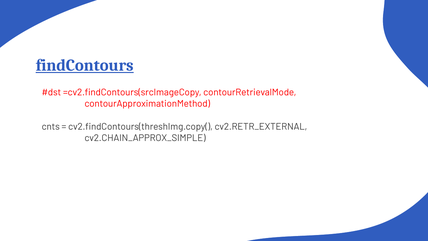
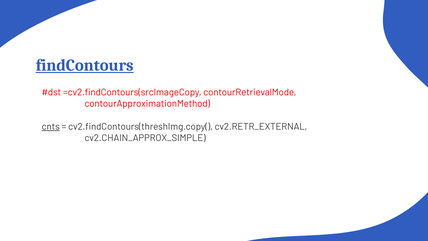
cnts underline: none -> present
